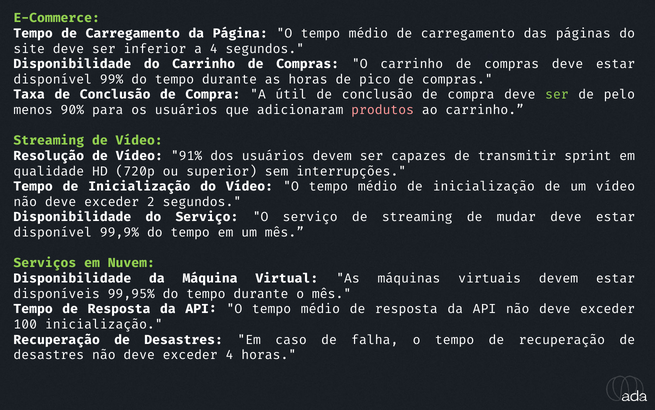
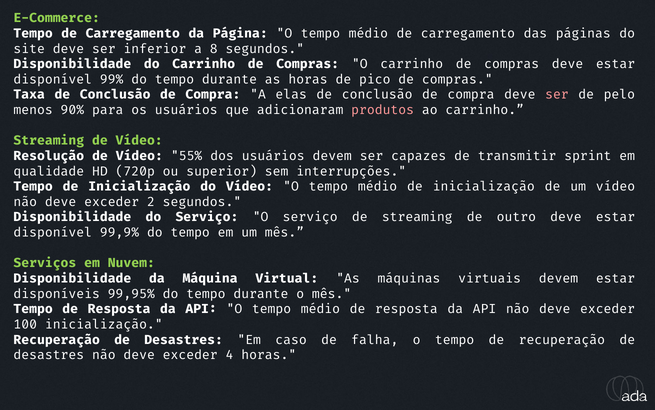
a 4: 4 -> 8
útil: útil -> elas
ser at (557, 95) colour: light green -> pink
91%: 91% -> 55%
mudar: mudar -> outro
